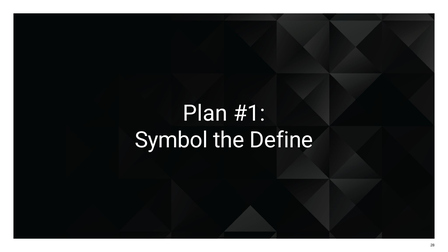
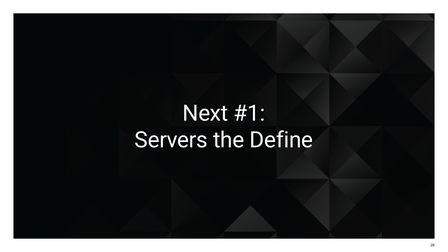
Plan: Plan -> Next
Symbol: Symbol -> Servers
